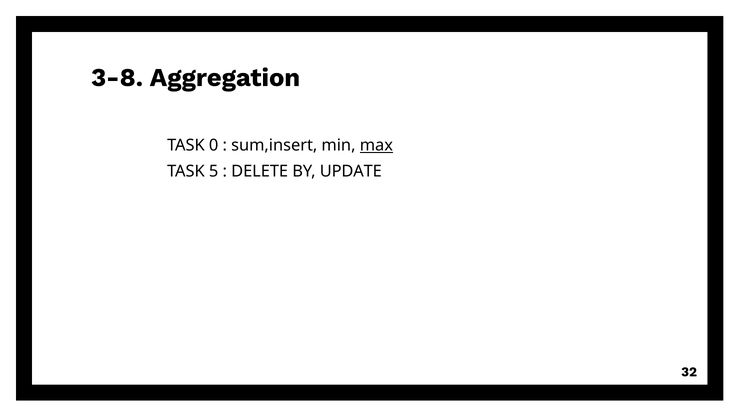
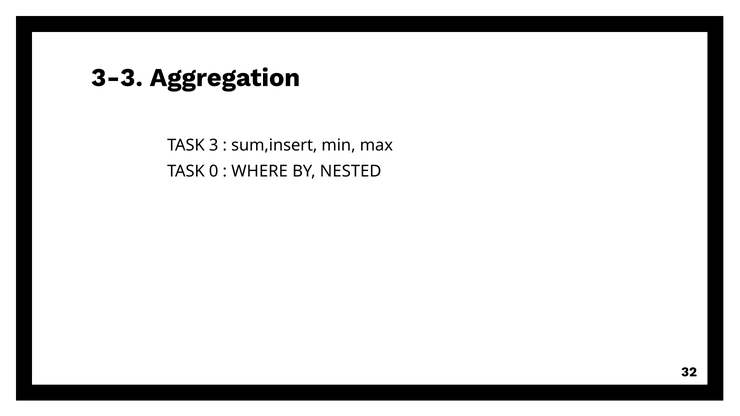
3-8: 3-8 -> 3-3
0: 0 -> 3
max underline: present -> none
5: 5 -> 0
DELETE: DELETE -> WHERE
UPDATE: UPDATE -> NESTED
